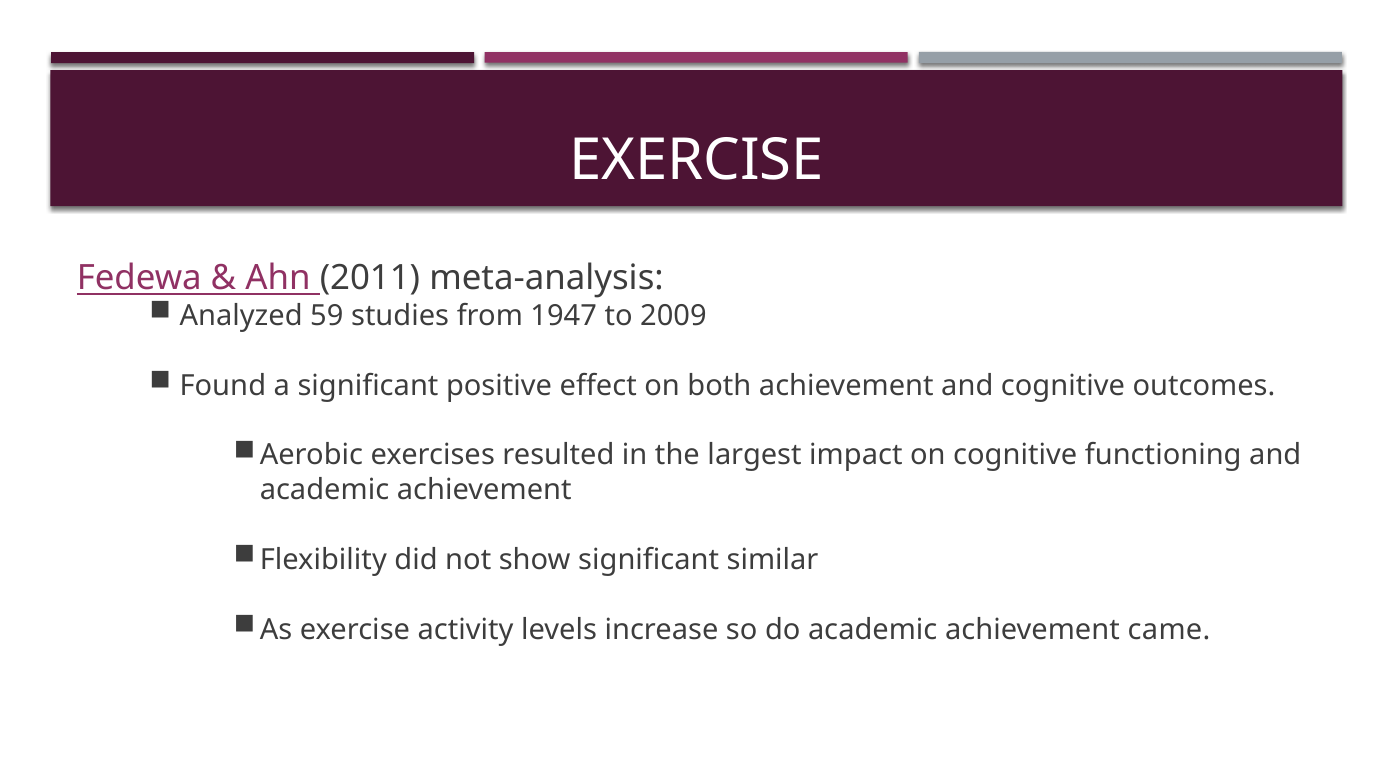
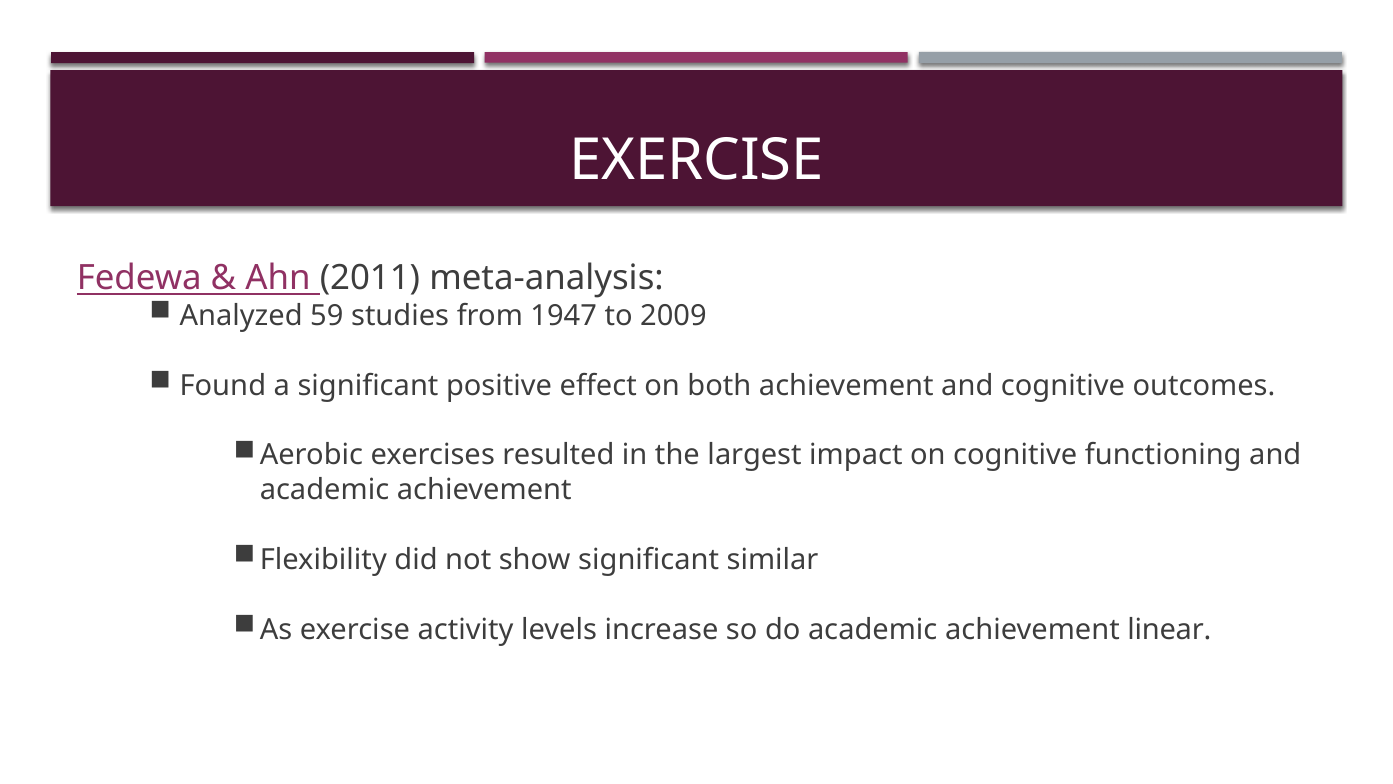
came: came -> linear
